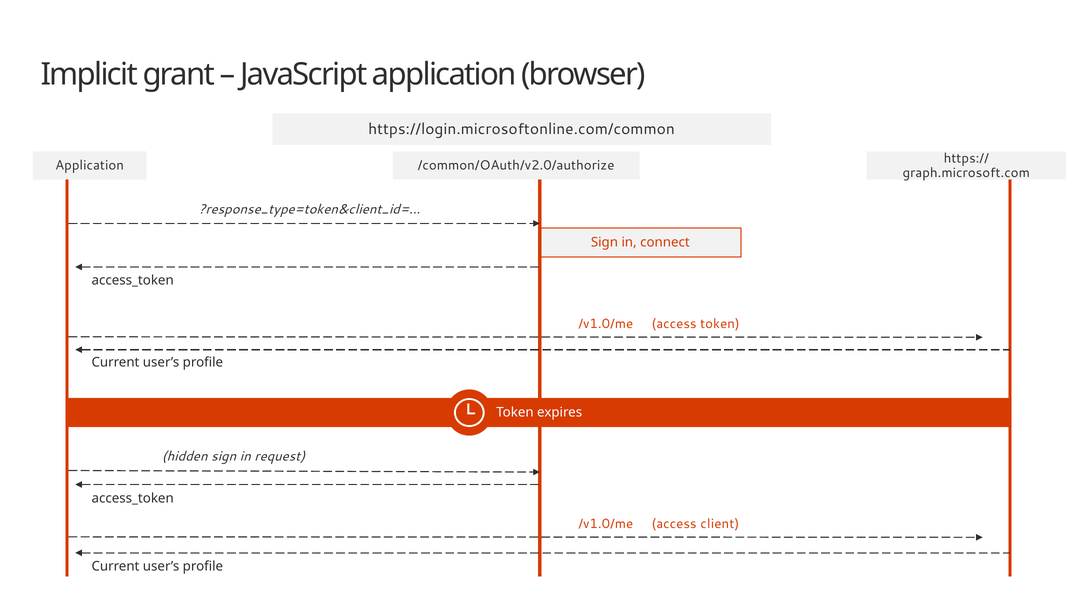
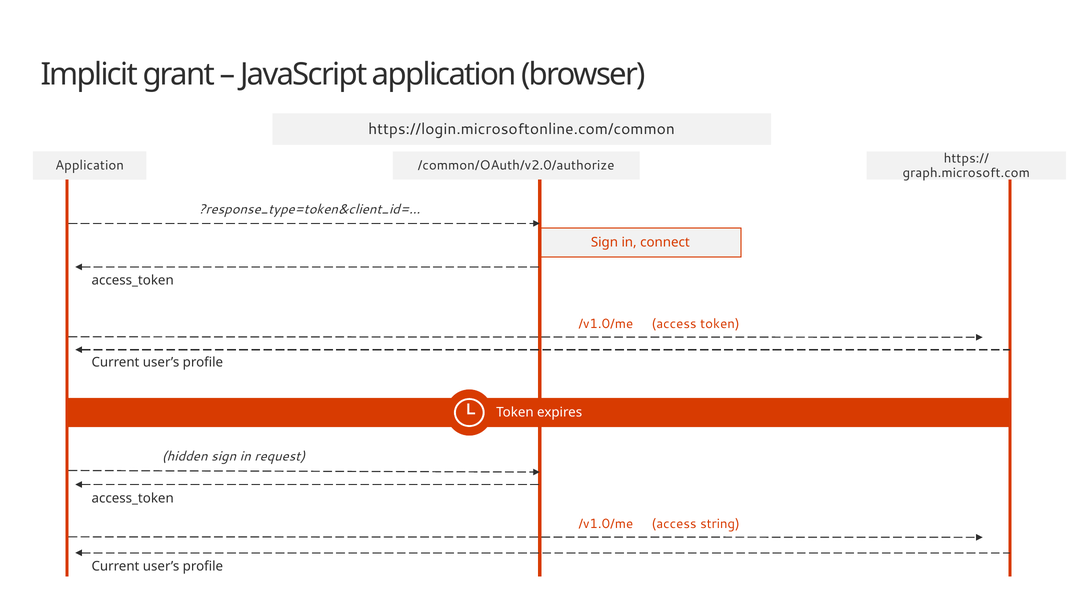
client: client -> string
